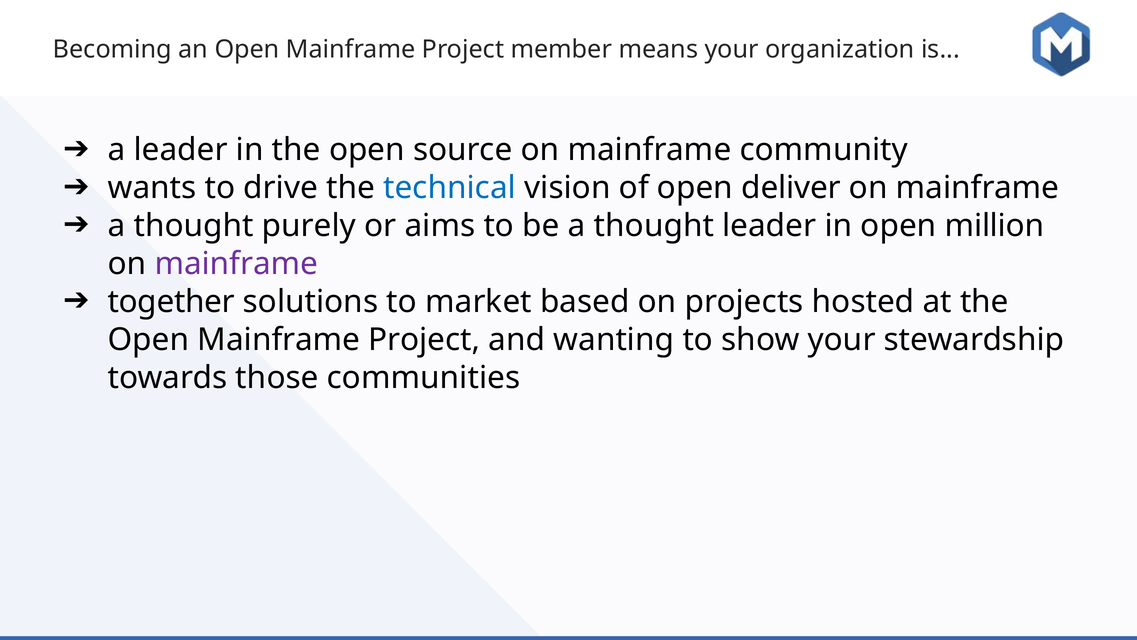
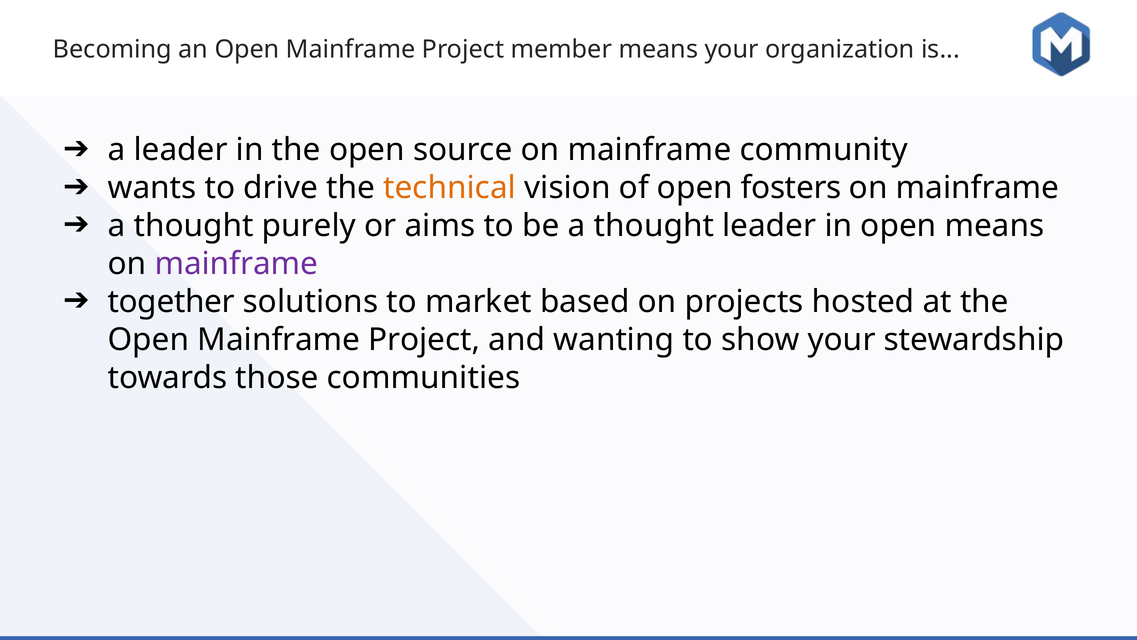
technical colour: blue -> orange
deliver: deliver -> fosters
open million: million -> means
